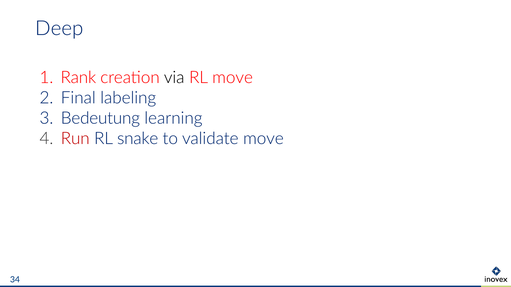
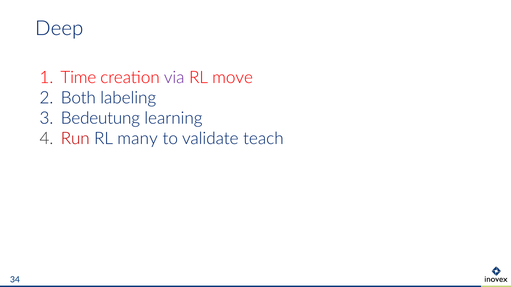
Rank: Rank -> Time
via colour: black -> purple
Final: Final -> Both
snake: snake -> many
validate move: move -> teach
